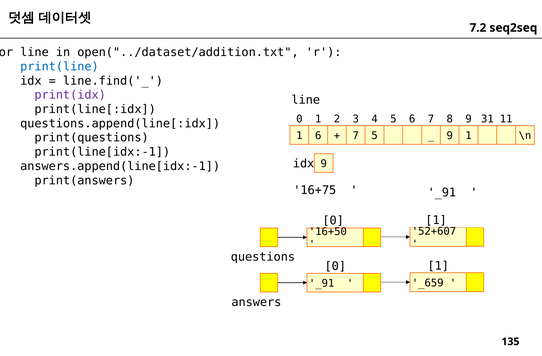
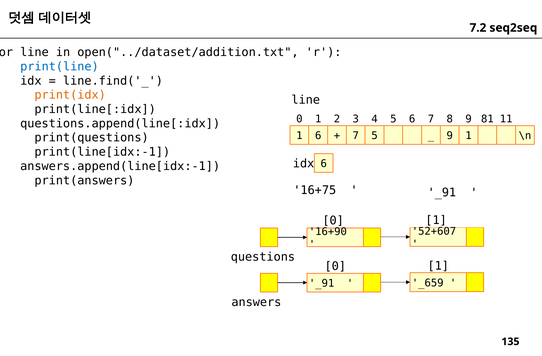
print(idx colour: purple -> orange
31: 31 -> 81
idx 9: 9 -> 6
16+50: 16+50 -> 16+90
